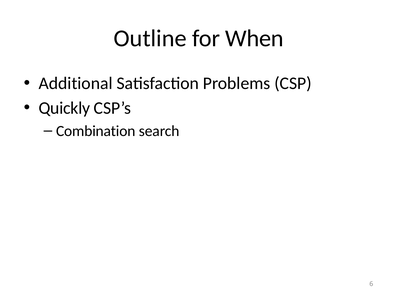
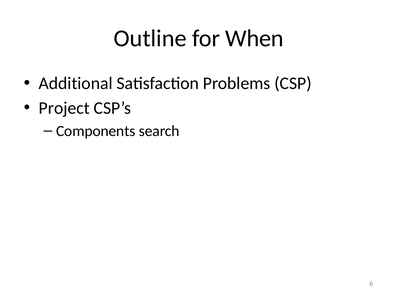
Quickly: Quickly -> Project
Combination: Combination -> Components
